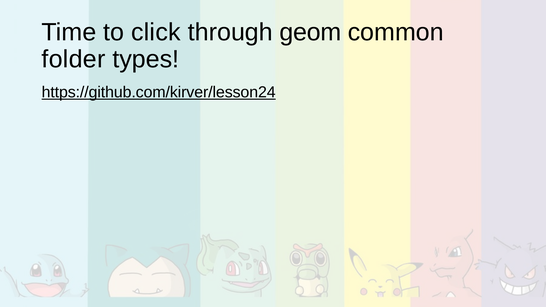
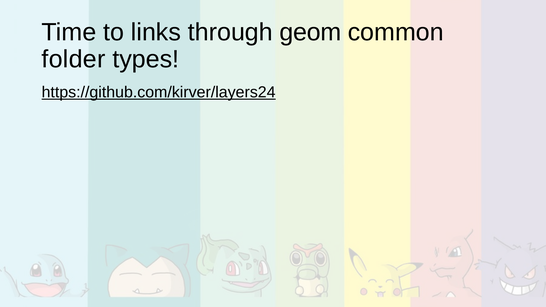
click: click -> links
https://github.com/kirver/lesson24: https://github.com/kirver/lesson24 -> https://github.com/kirver/layers24
